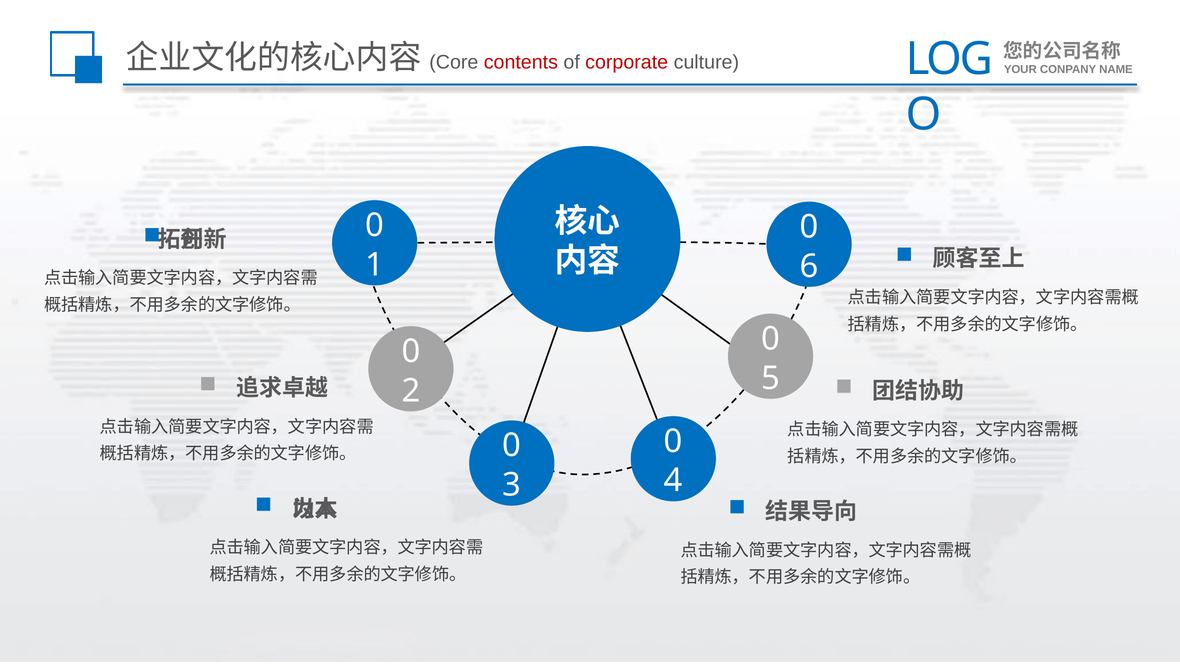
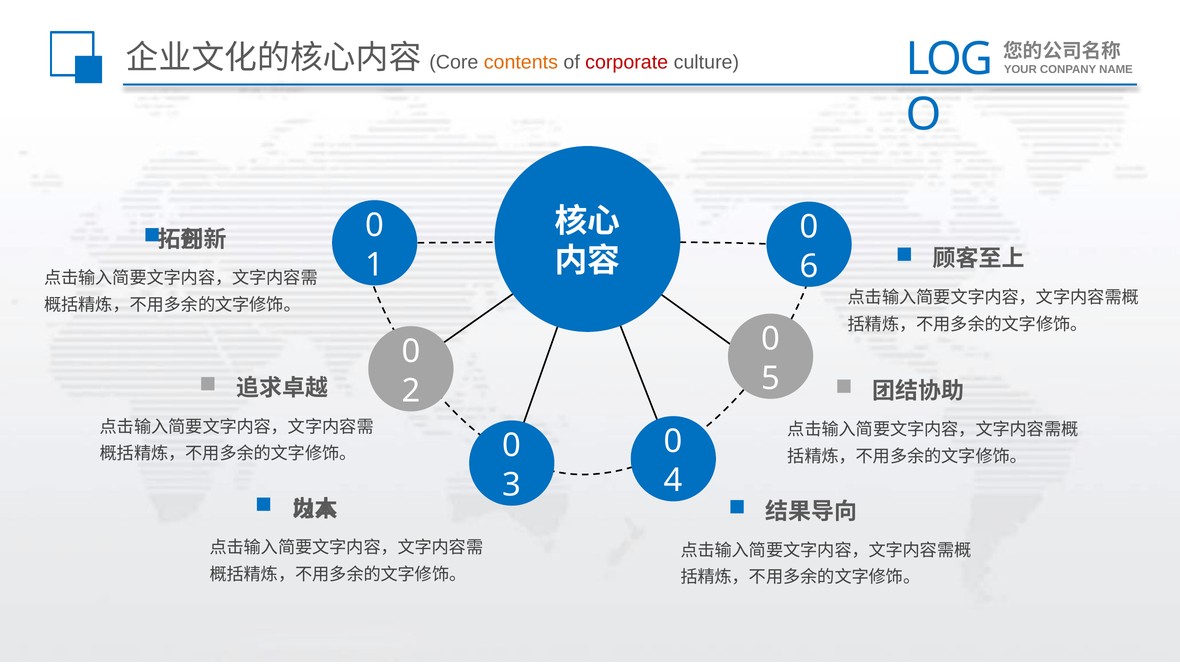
contents colour: red -> orange
